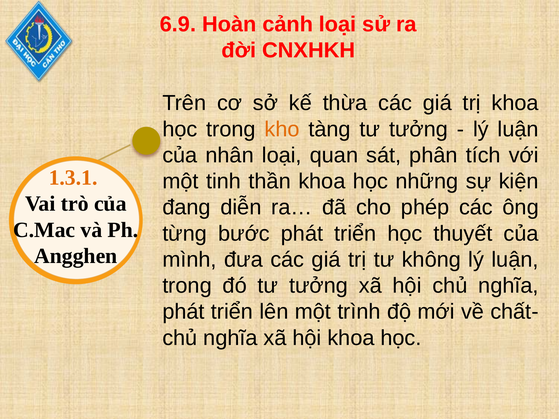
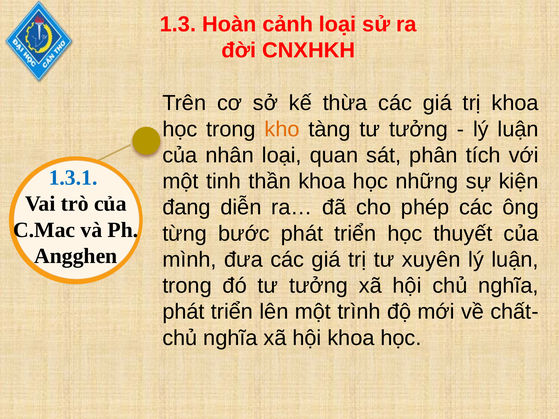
6.9: 6.9 -> 1.3
1.3.1 colour: orange -> blue
không: không -> xuyên
